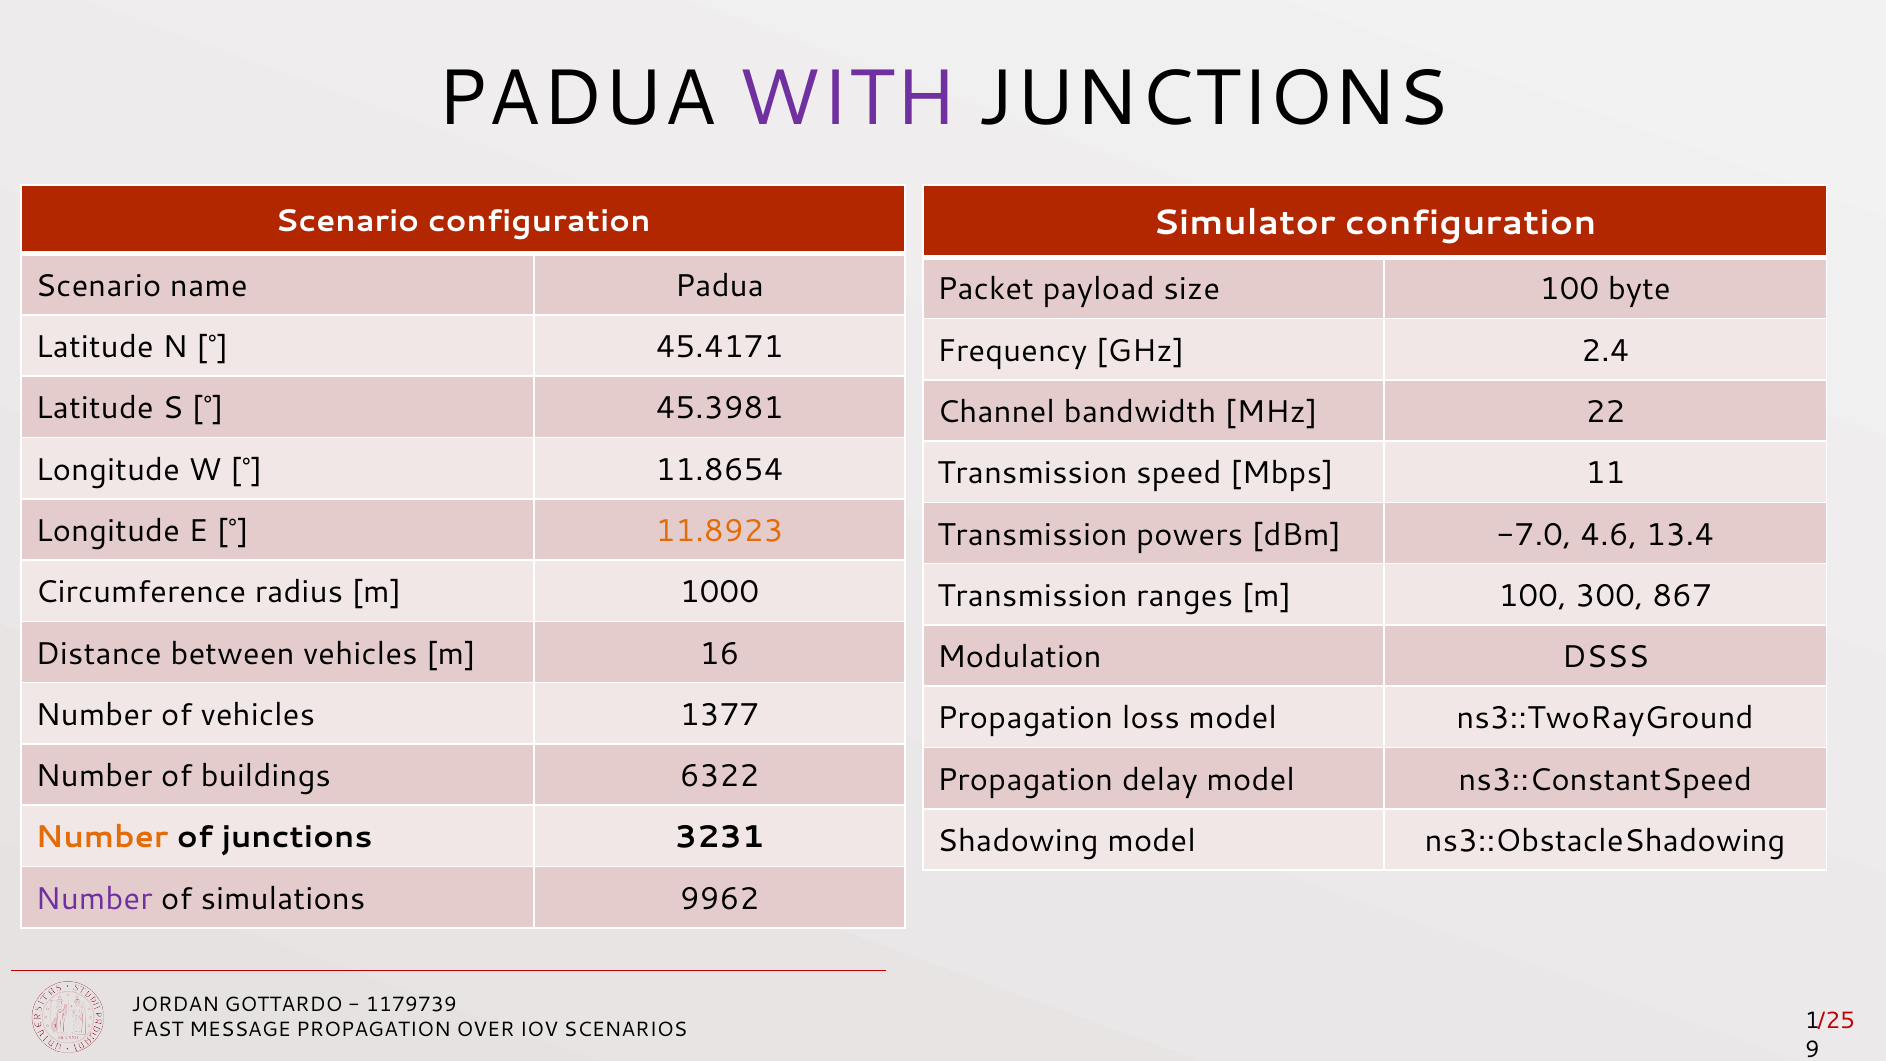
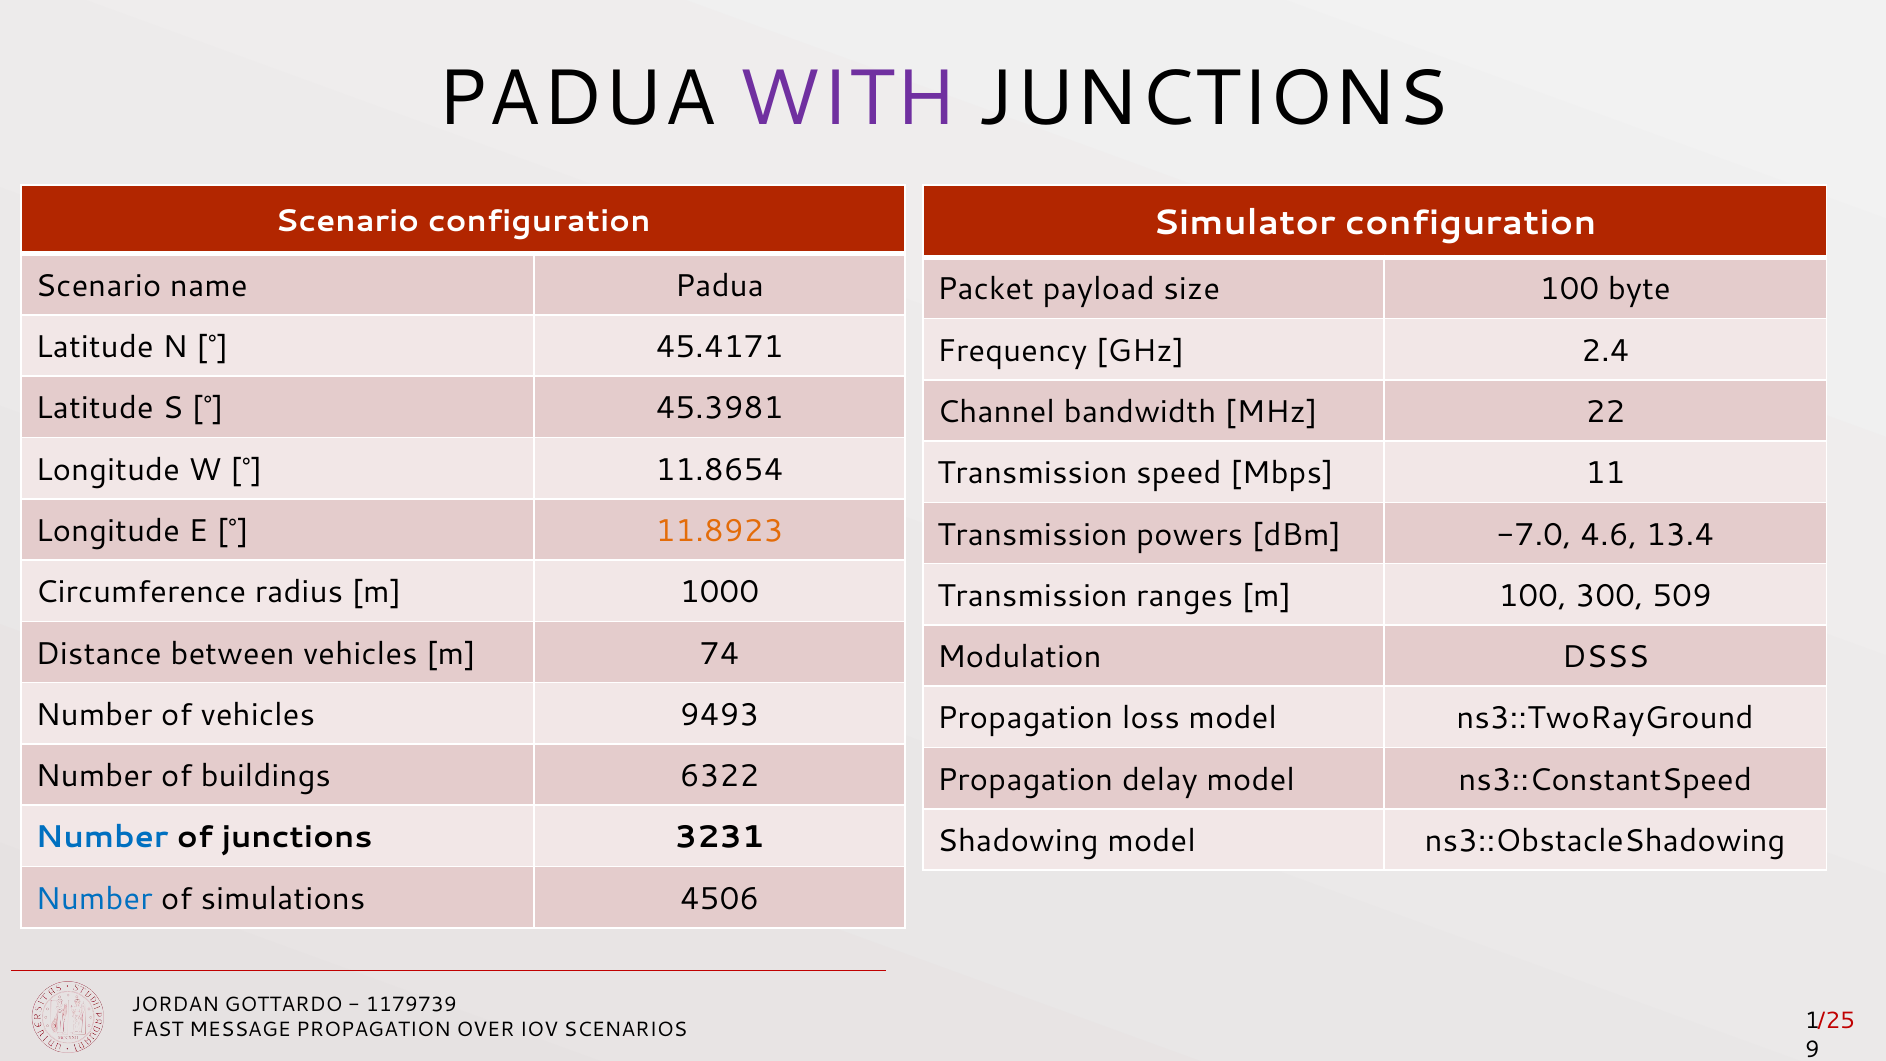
867: 867 -> 509
16: 16 -> 74
1377: 1377 -> 9493
Number at (102, 837) colour: orange -> blue
Number at (94, 899) colour: purple -> blue
9962: 9962 -> 4506
